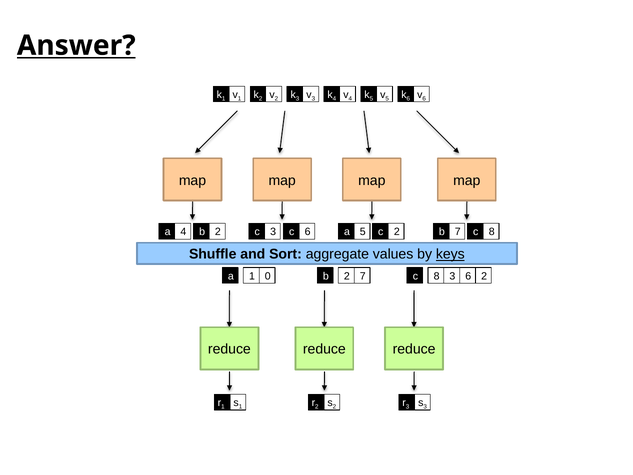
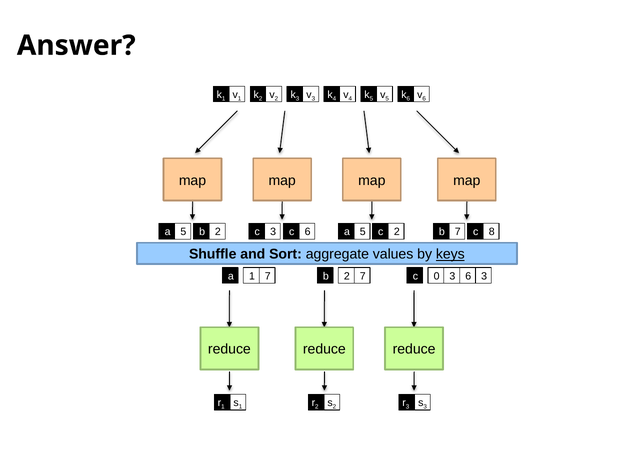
Answer underline: present -> none
a 4: 4 -> 5
1 0: 0 -> 7
c 8: 8 -> 0
6 2: 2 -> 3
